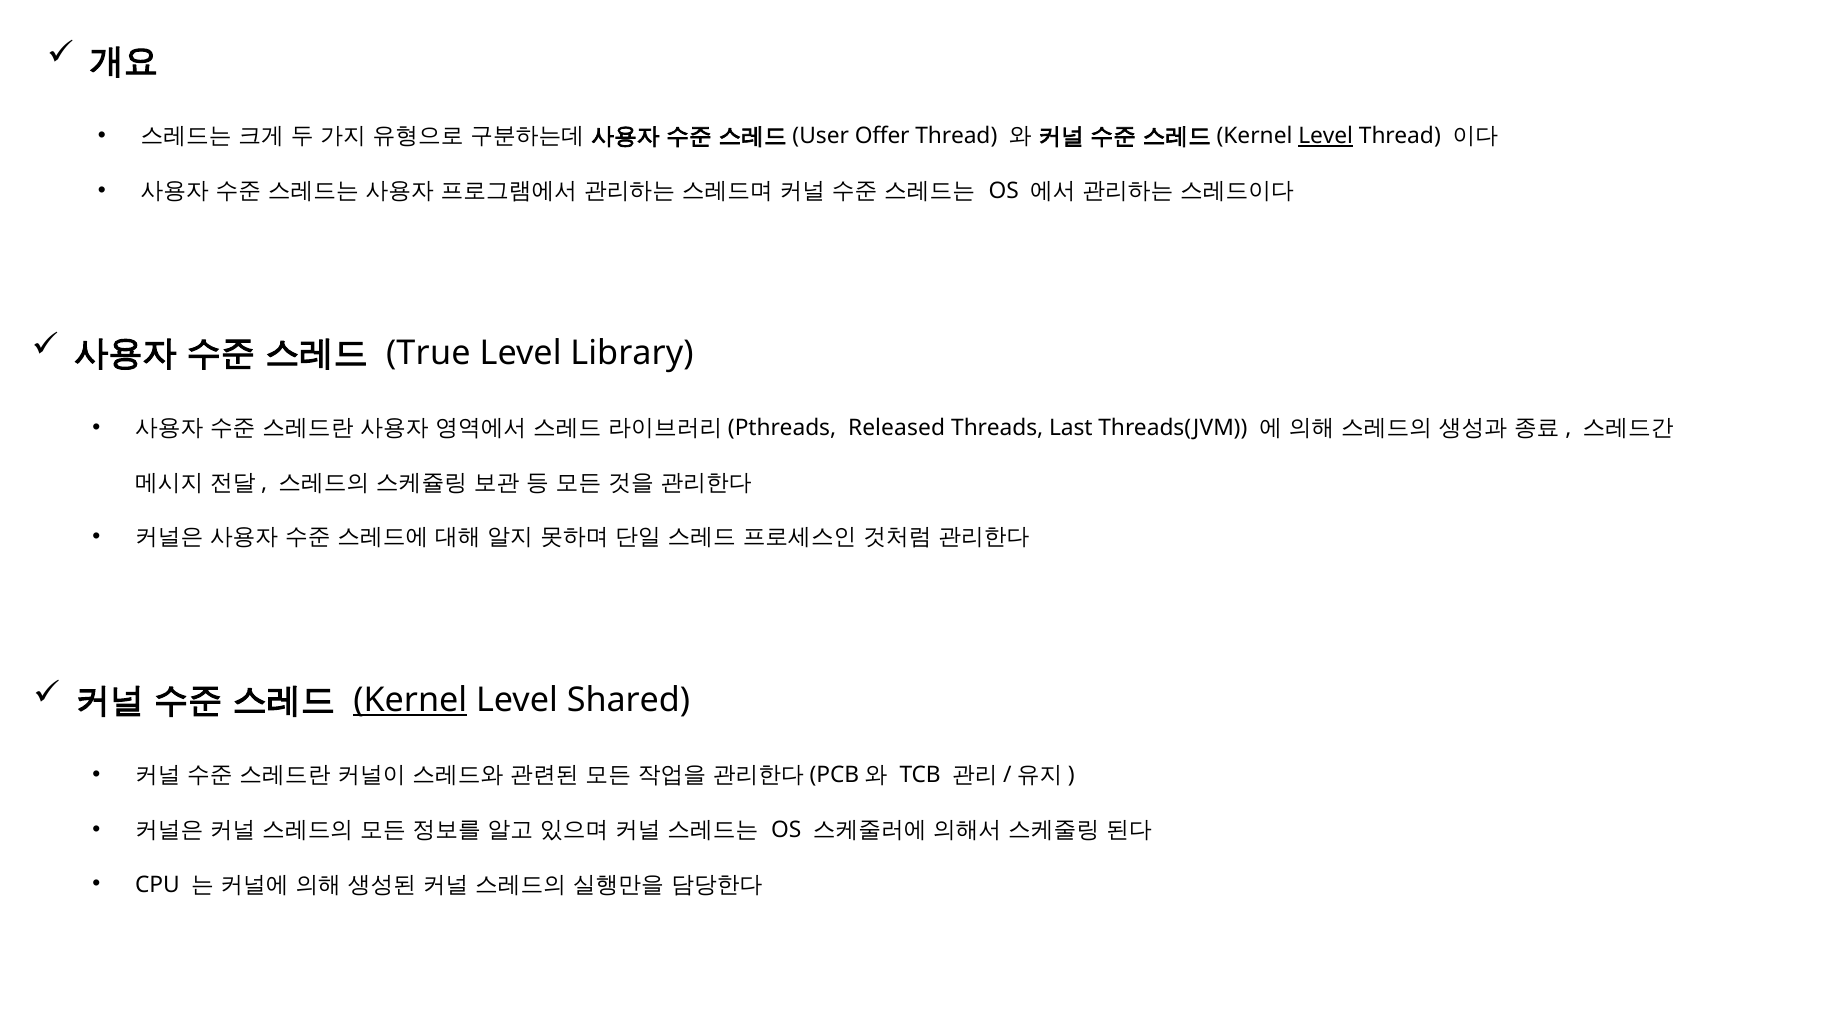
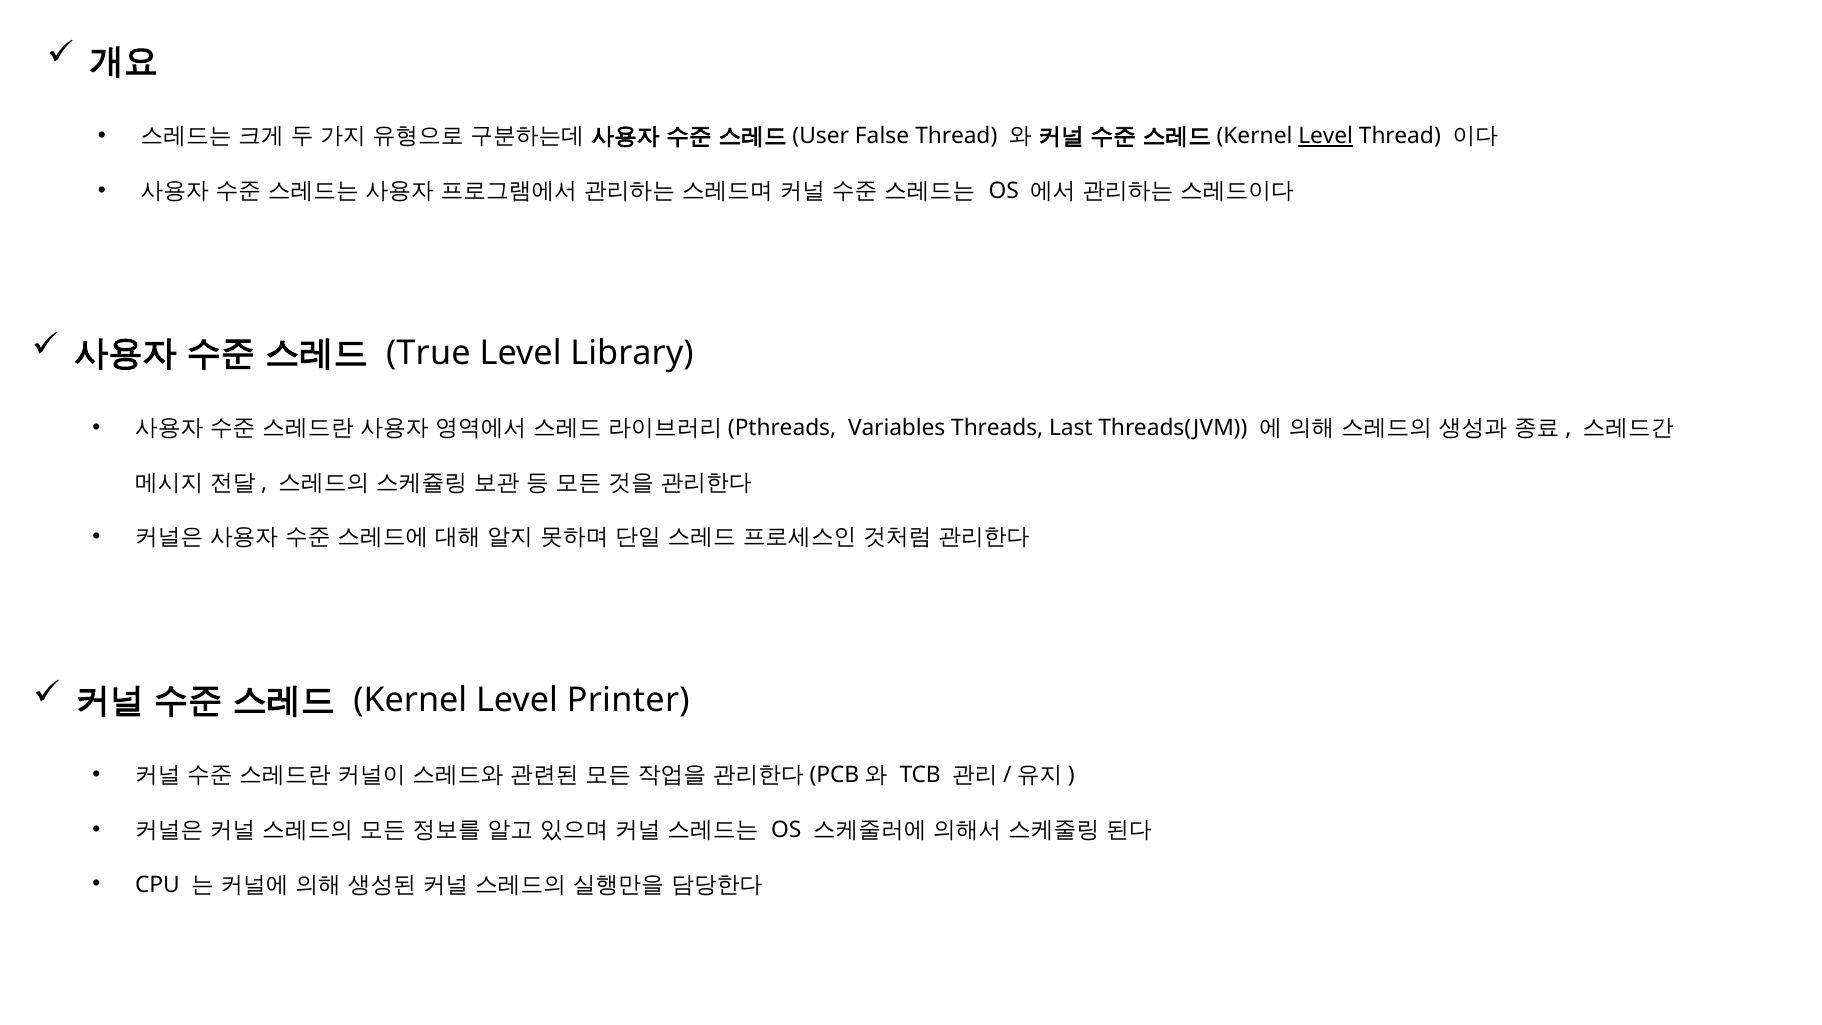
Offer: Offer -> False
Released: Released -> Variables
Kernel underline: present -> none
Shared: Shared -> Printer
